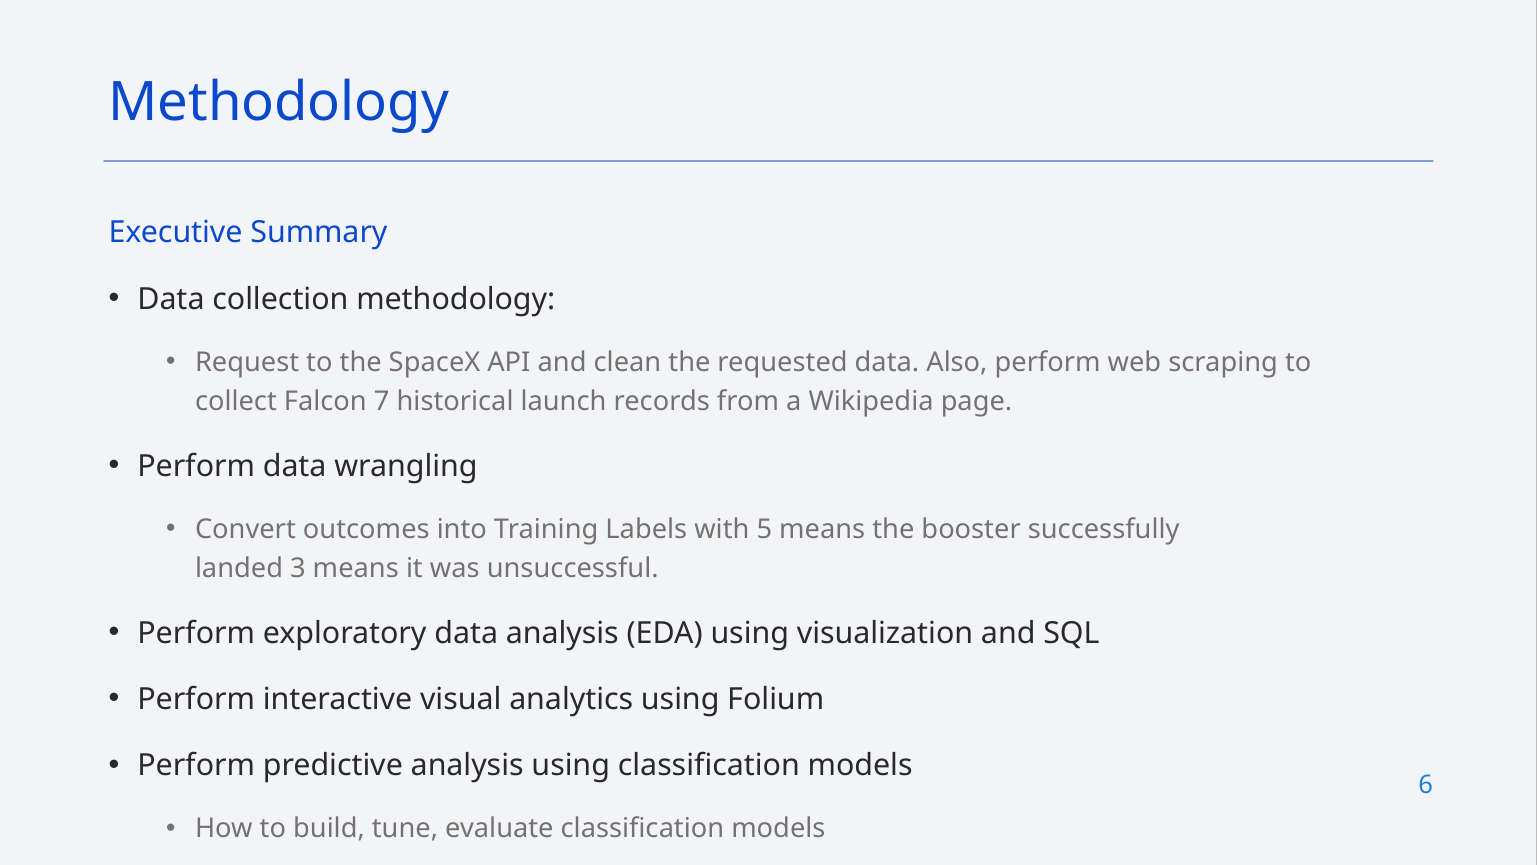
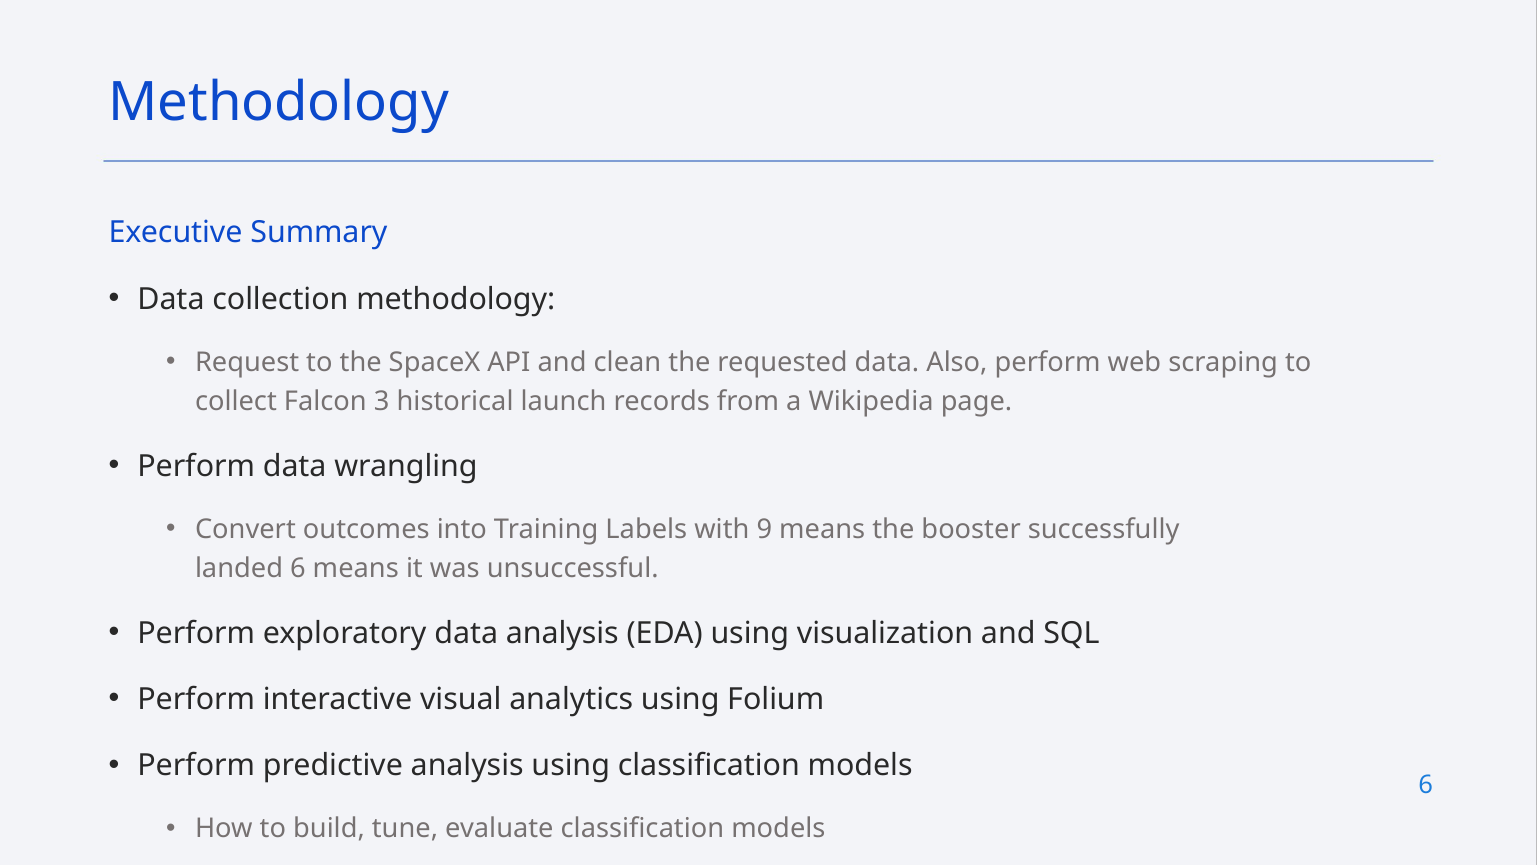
7: 7 -> 3
5: 5 -> 9
landed 3: 3 -> 6
